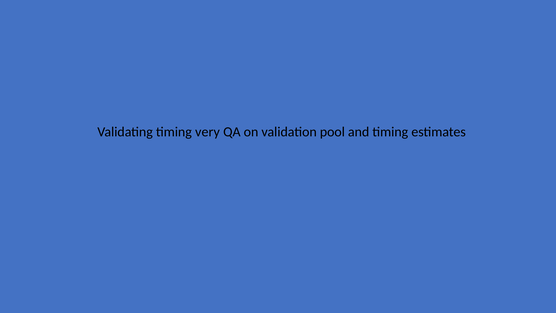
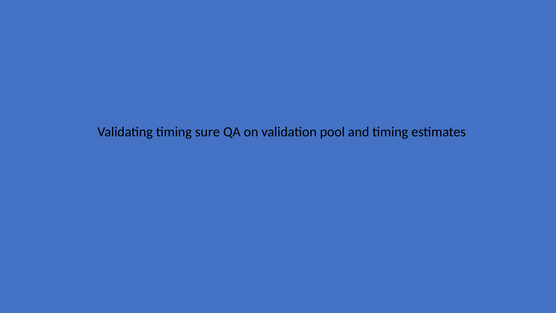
very: very -> sure
